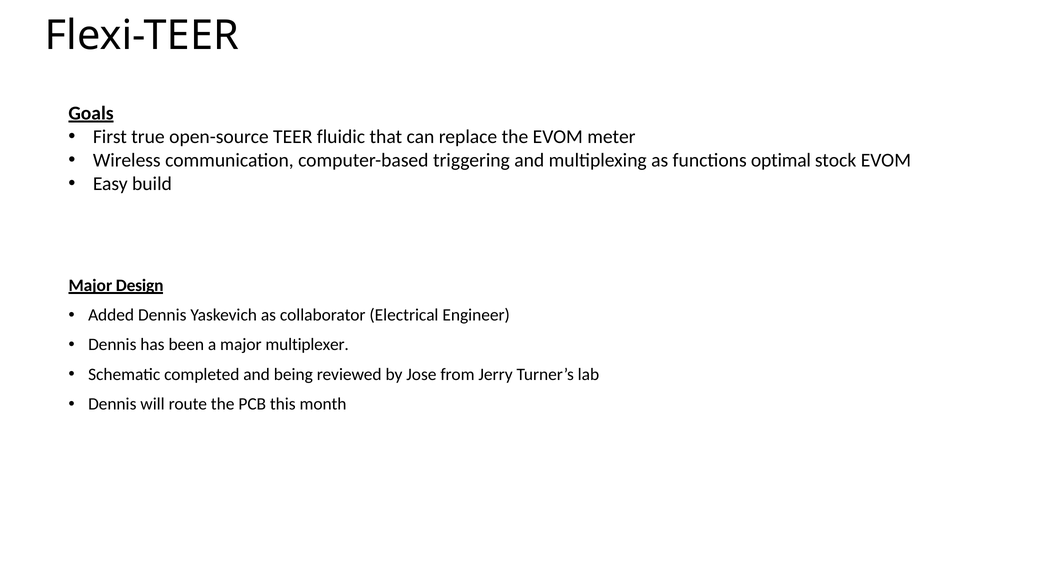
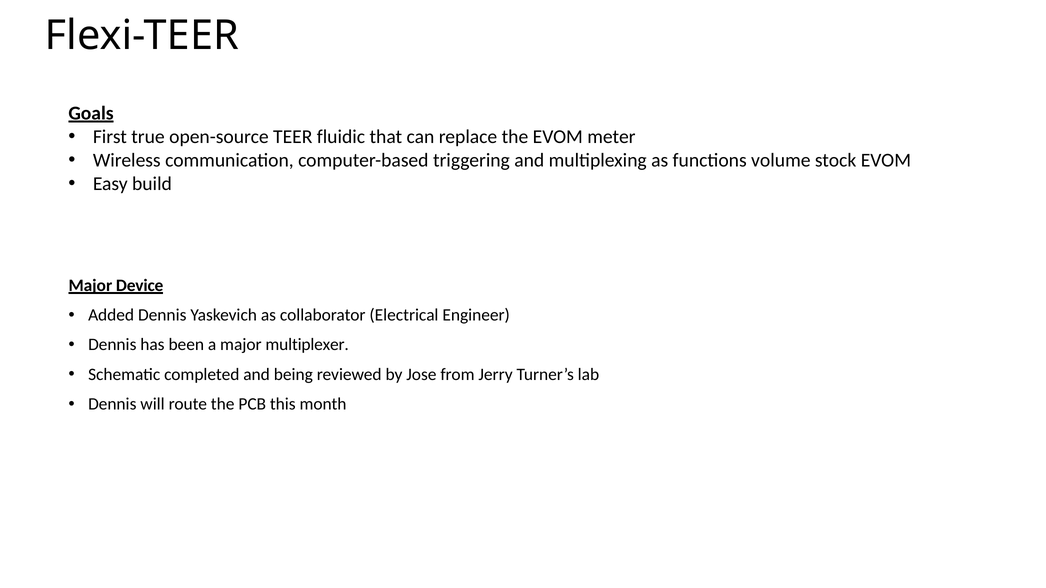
optimal: optimal -> volume
Design: Design -> Device
